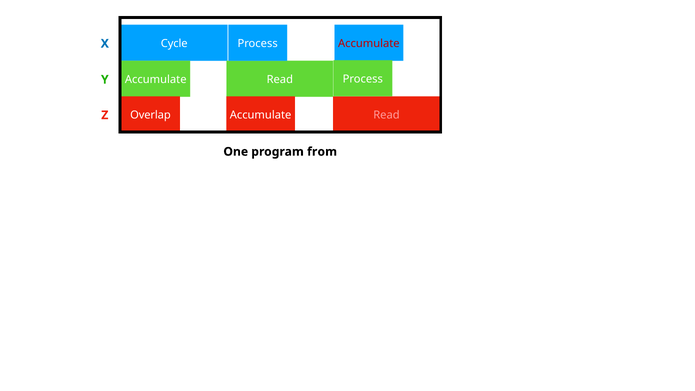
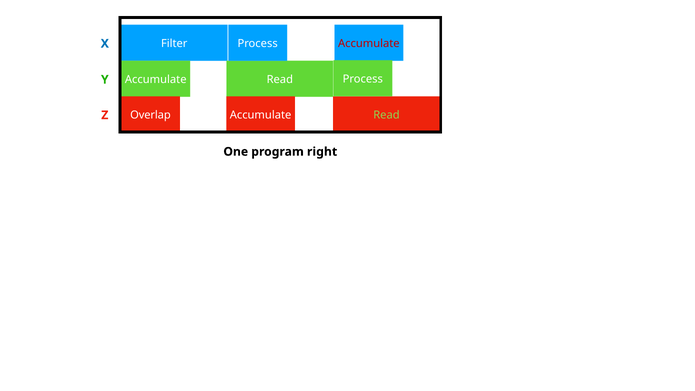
Cycle: Cycle -> Filter
Read at (386, 115) colour: pink -> light green
from: from -> right
